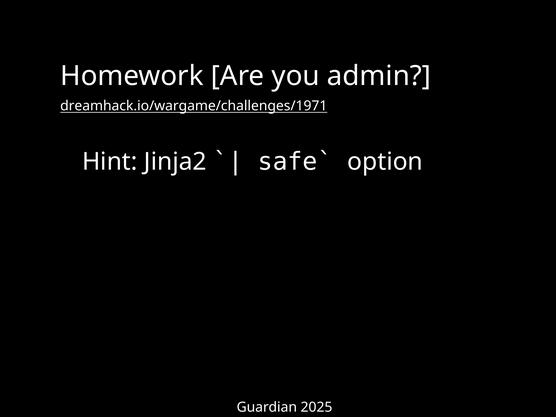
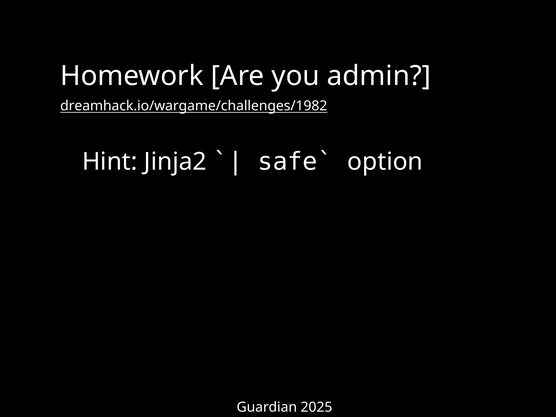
dreamhack.io/wargame/challenges/1971: dreamhack.io/wargame/challenges/1971 -> dreamhack.io/wargame/challenges/1982
